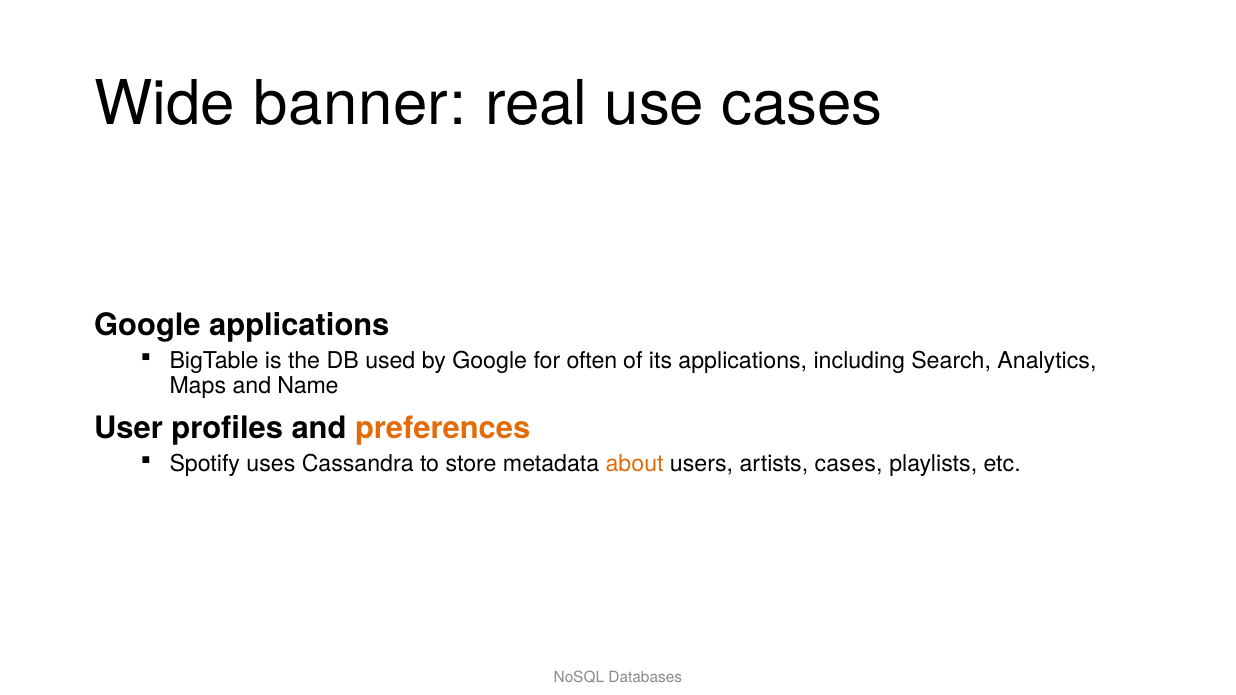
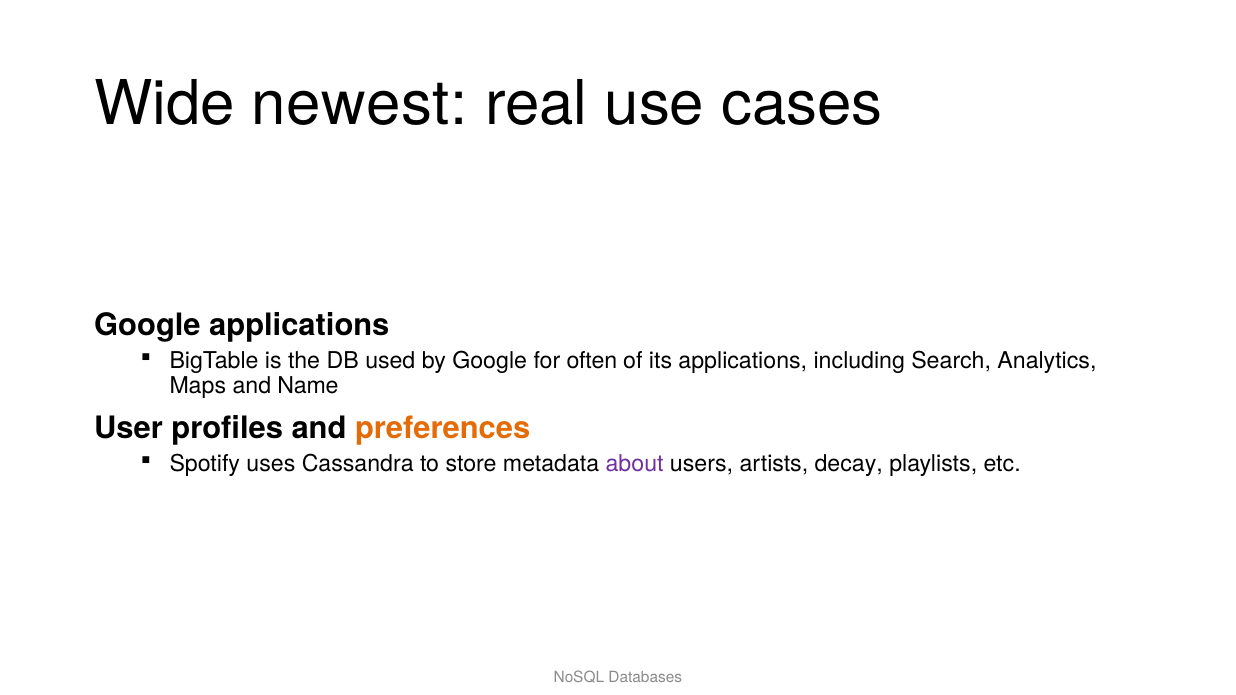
banner: banner -> newest
about colour: orange -> purple
artists cases: cases -> decay
